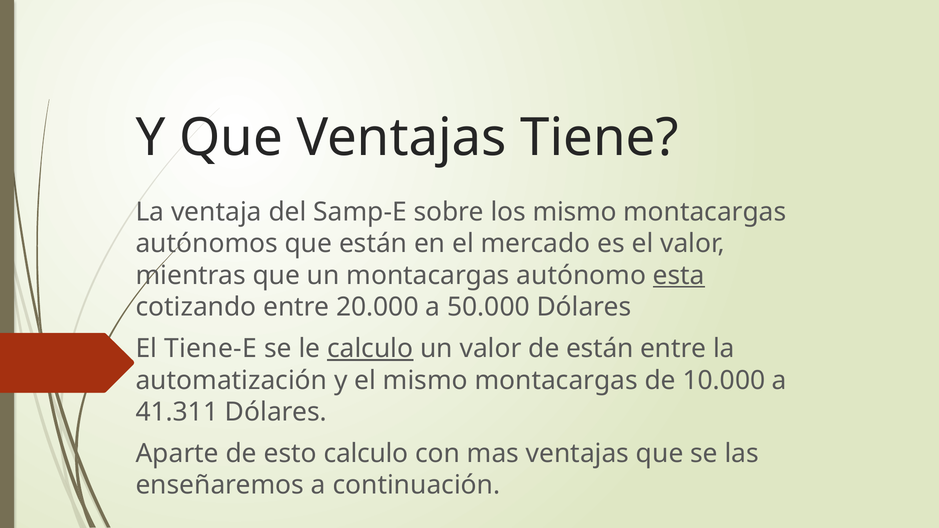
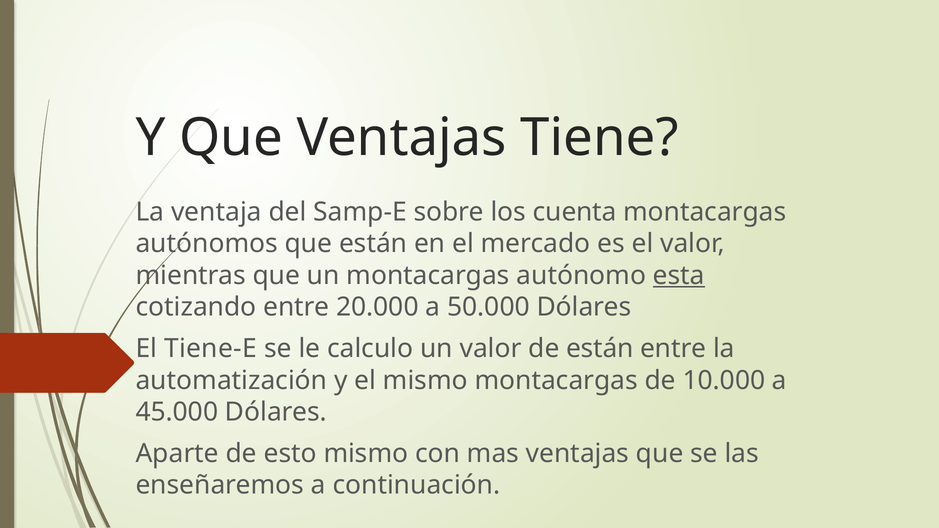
los mismo: mismo -> cuenta
calculo at (370, 349) underline: present -> none
41.311: 41.311 -> 45.000
esto calculo: calculo -> mismo
